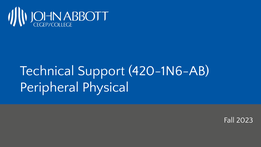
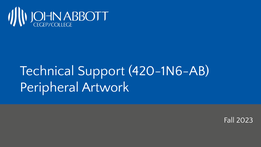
Physical: Physical -> Artwork
